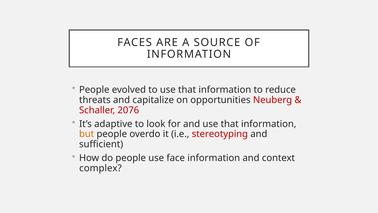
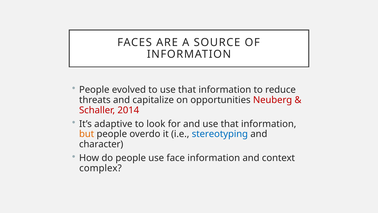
2076: 2076 -> 2014
stereotyping colour: red -> blue
sufficient: sufficient -> character
